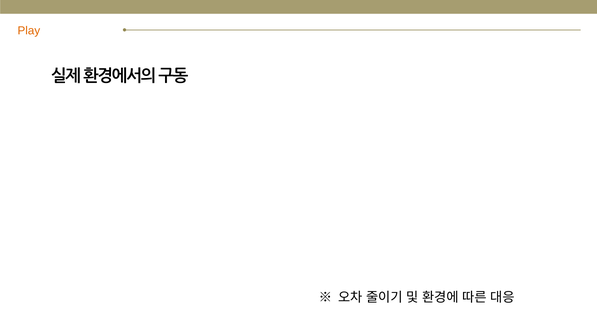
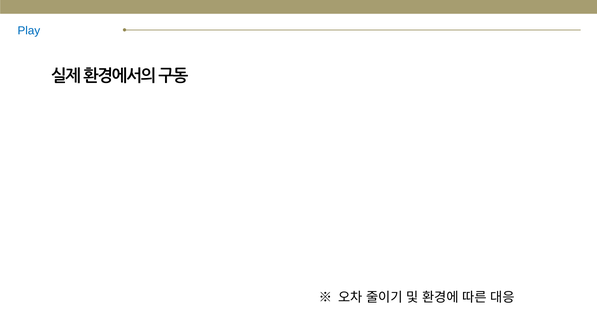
Play colour: orange -> blue
